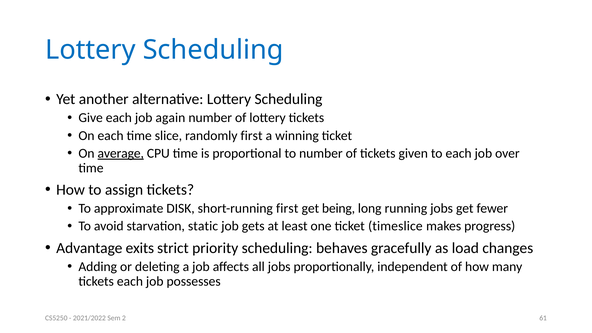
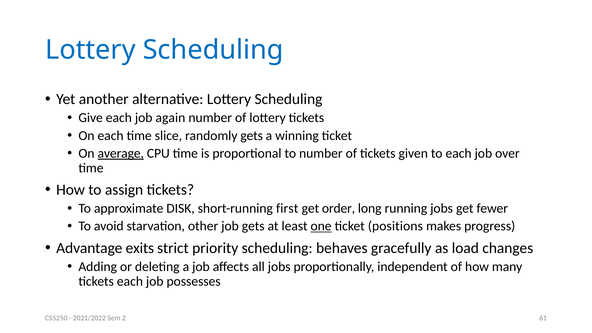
randomly first: first -> gets
being: being -> order
static: static -> other
one underline: none -> present
timeslice: timeslice -> positions
